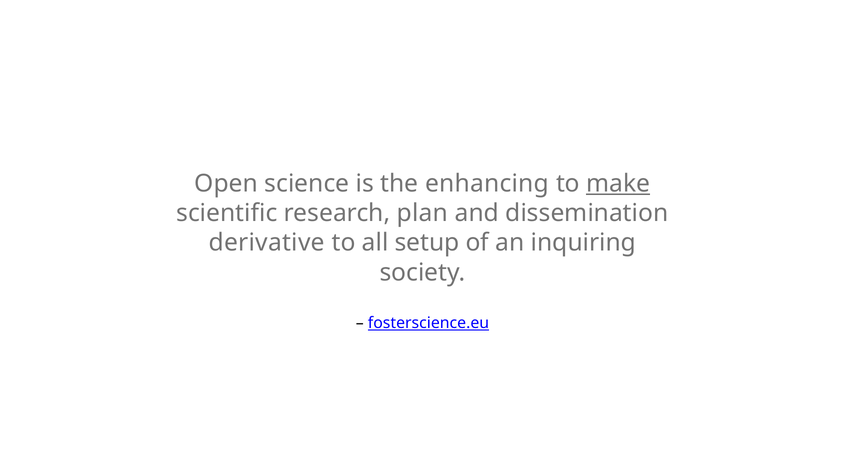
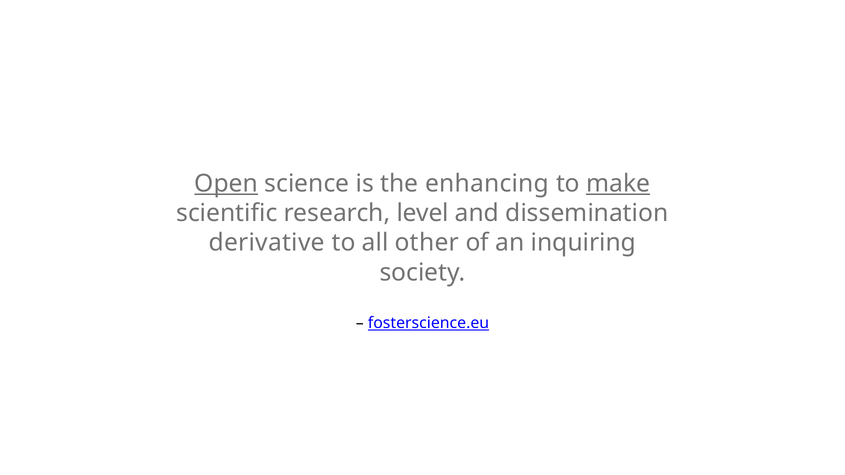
Open underline: none -> present
plan: plan -> level
setup: setup -> other
